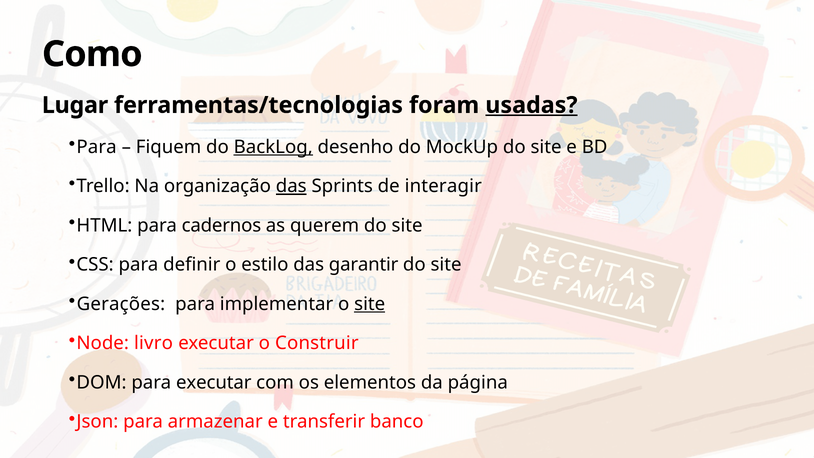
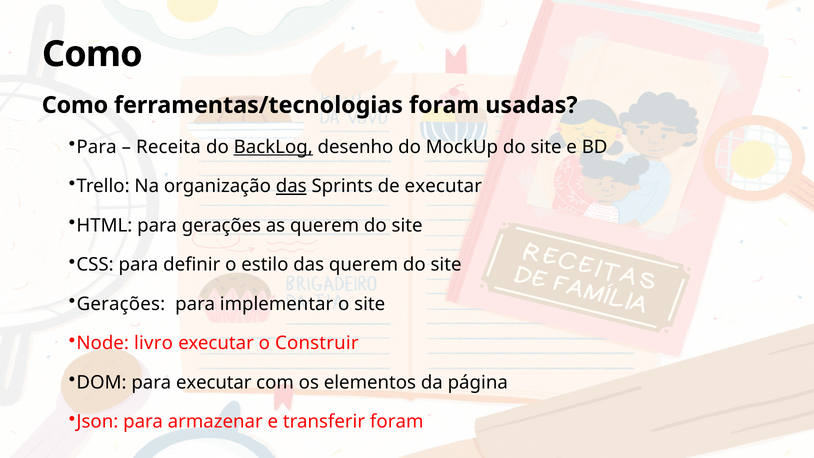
Lugar at (75, 105): Lugar -> Como
usadas underline: present -> none
Fiquem: Fiquem -> Receita
de interagir: interagir -> executar
para cadernos: cadernos -> gerações
das garantir: garantir -> querem
site at (370, 304) underline: present -> none
transferir banco: banco -> foram
